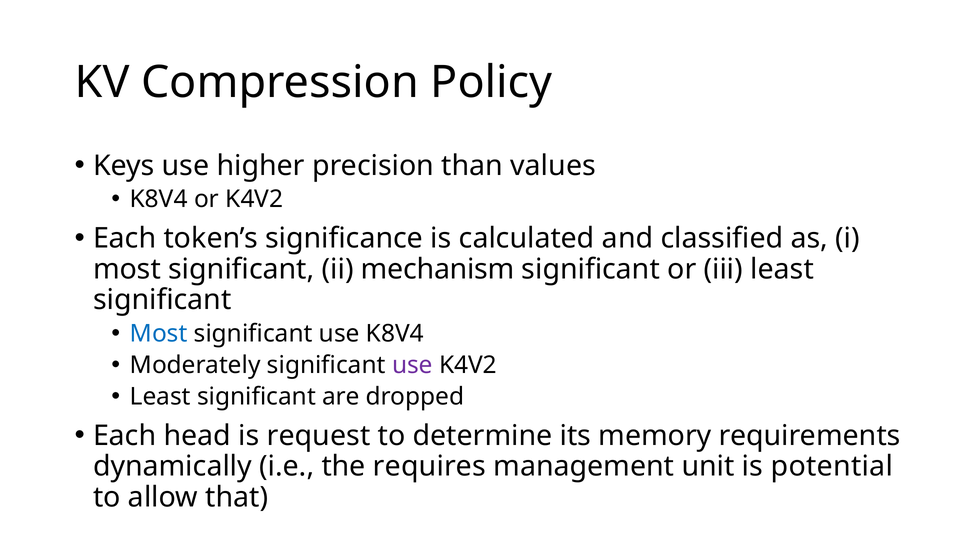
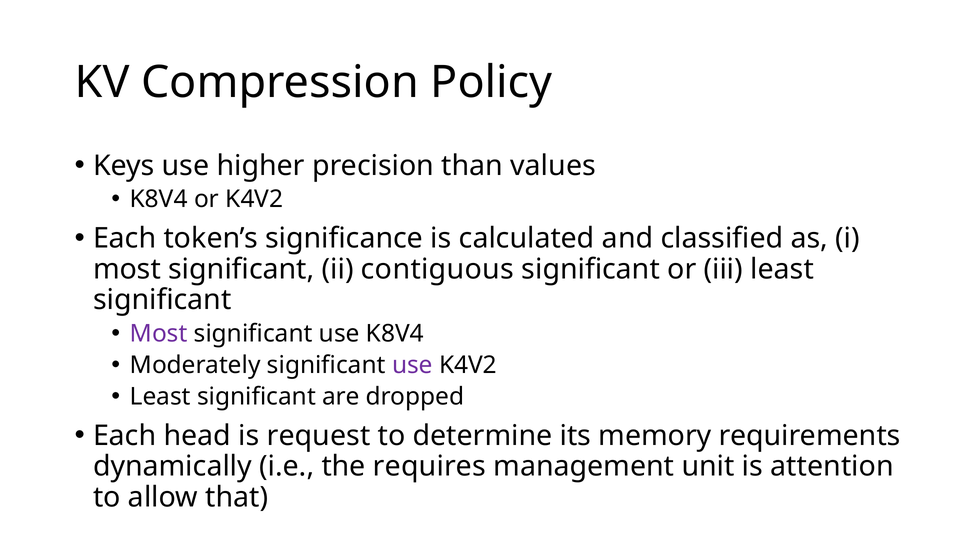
mechanism: mechanism -> contiguous
Most at (159, 334) colour: blue -> purple
potential: potential -> attention
